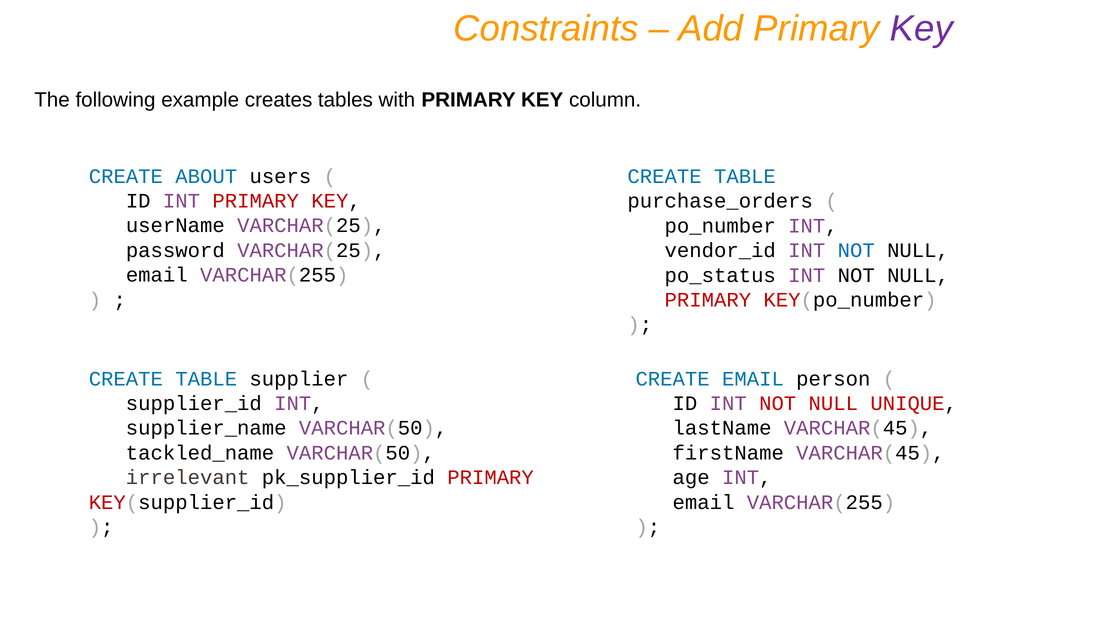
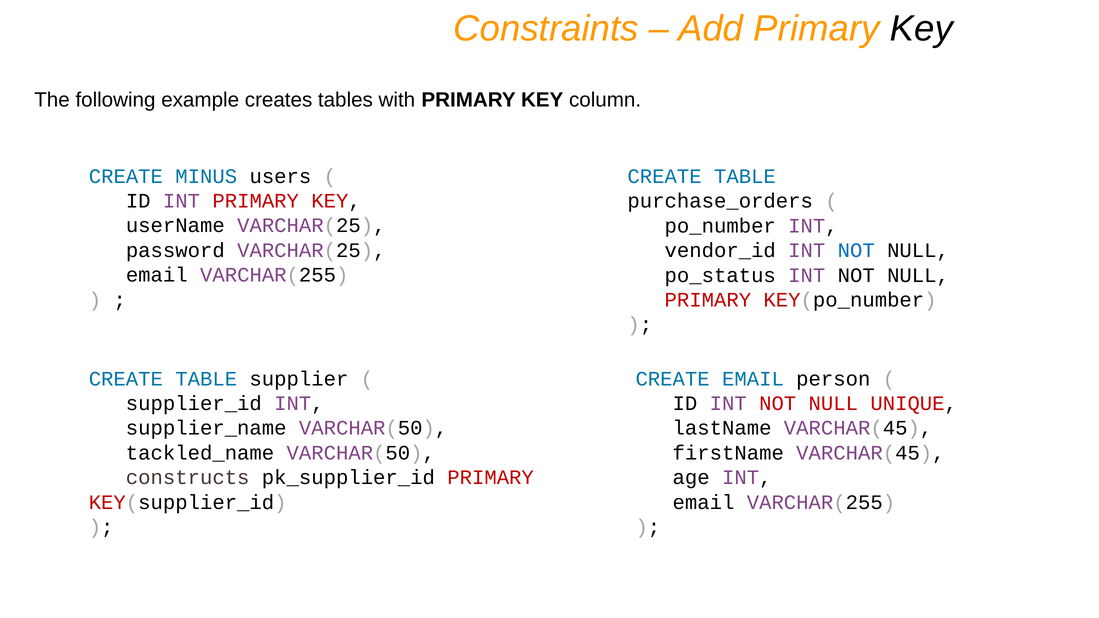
Key at (921, 29) colour: purple -> black
ABOUT: ABOUT -> MINUS
irrelevant: irrelevant -> constructs
